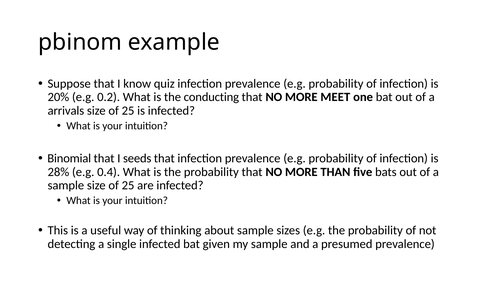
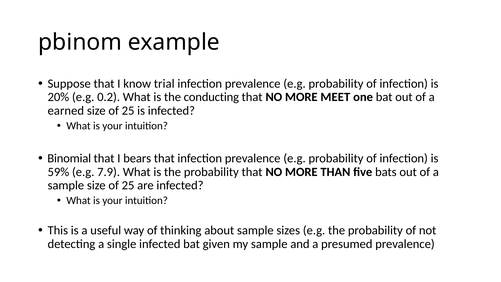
quiz: quiz -> trial
arrivals: arrivals -> earned
seeds: seeds -> bears
28%: 28% -> 59%
0.4: 0.4 -> 7.9
